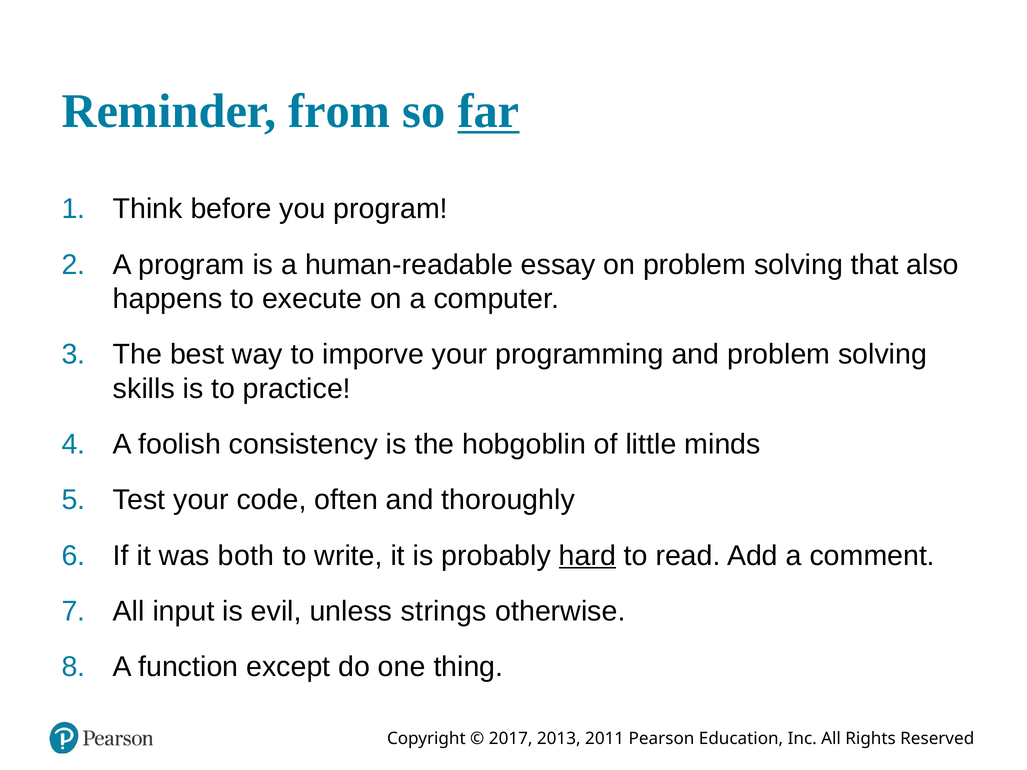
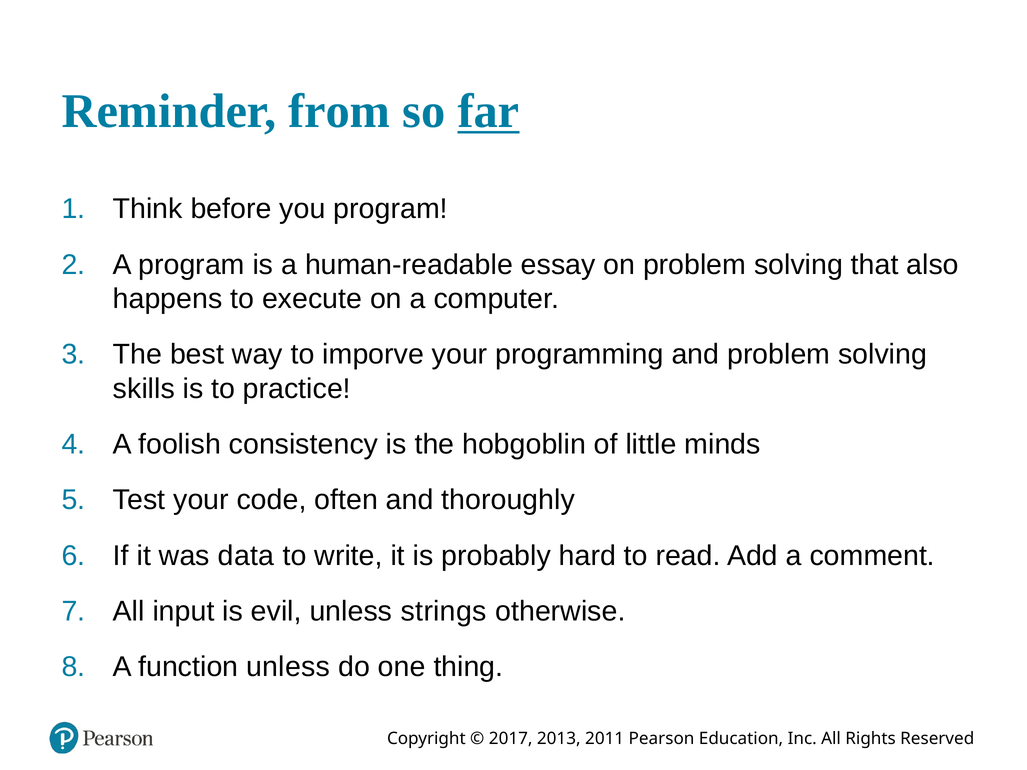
both: both -> data
hard underline: present -> none
function except: except -> unless
